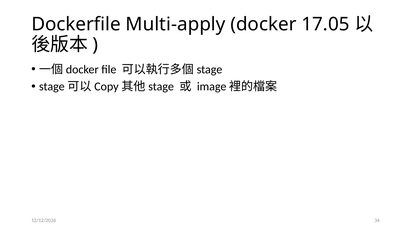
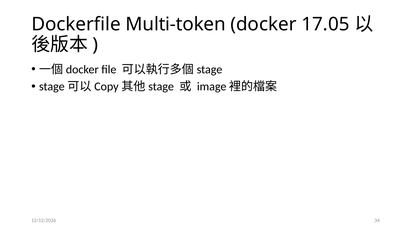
Multi-apply: Multi-apply -> Multi-token
